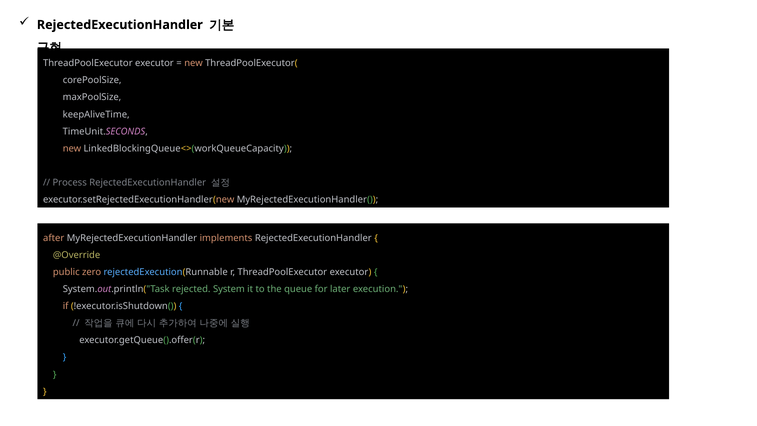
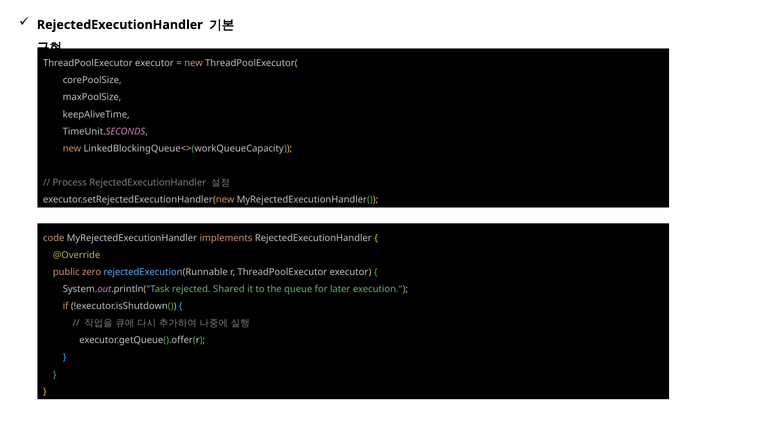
after: after -> code
System: System -> Shared
